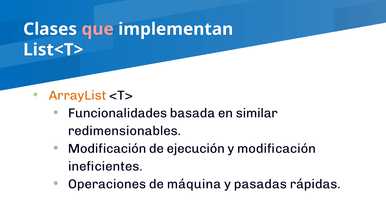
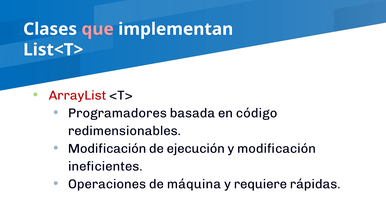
ArrayList colour: orange -> red
Funcionalidades: Funcionalidades -> Programadores
similar: similar -> código
pasadas: pasadas -> requiere
